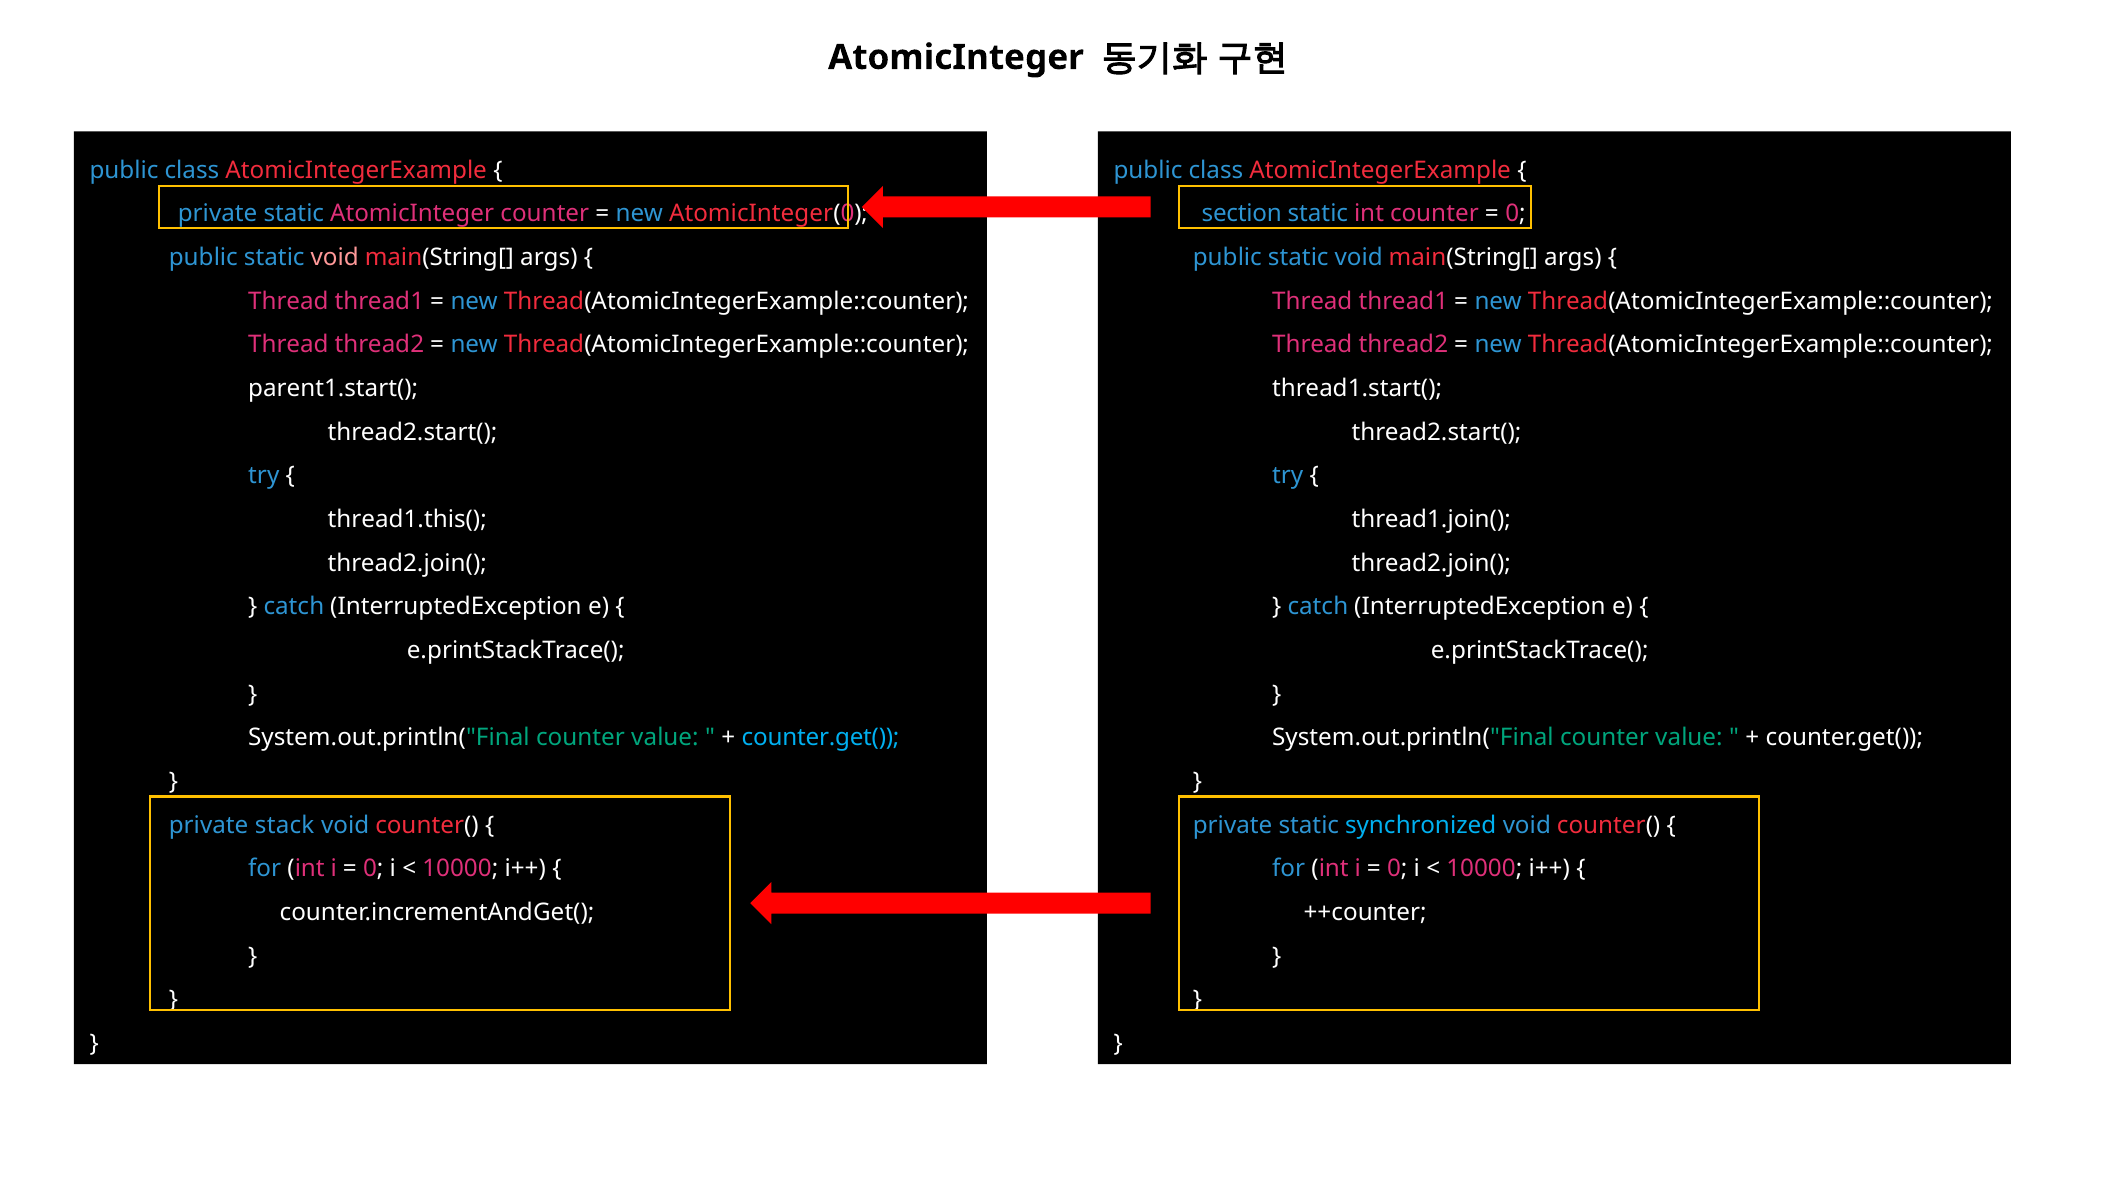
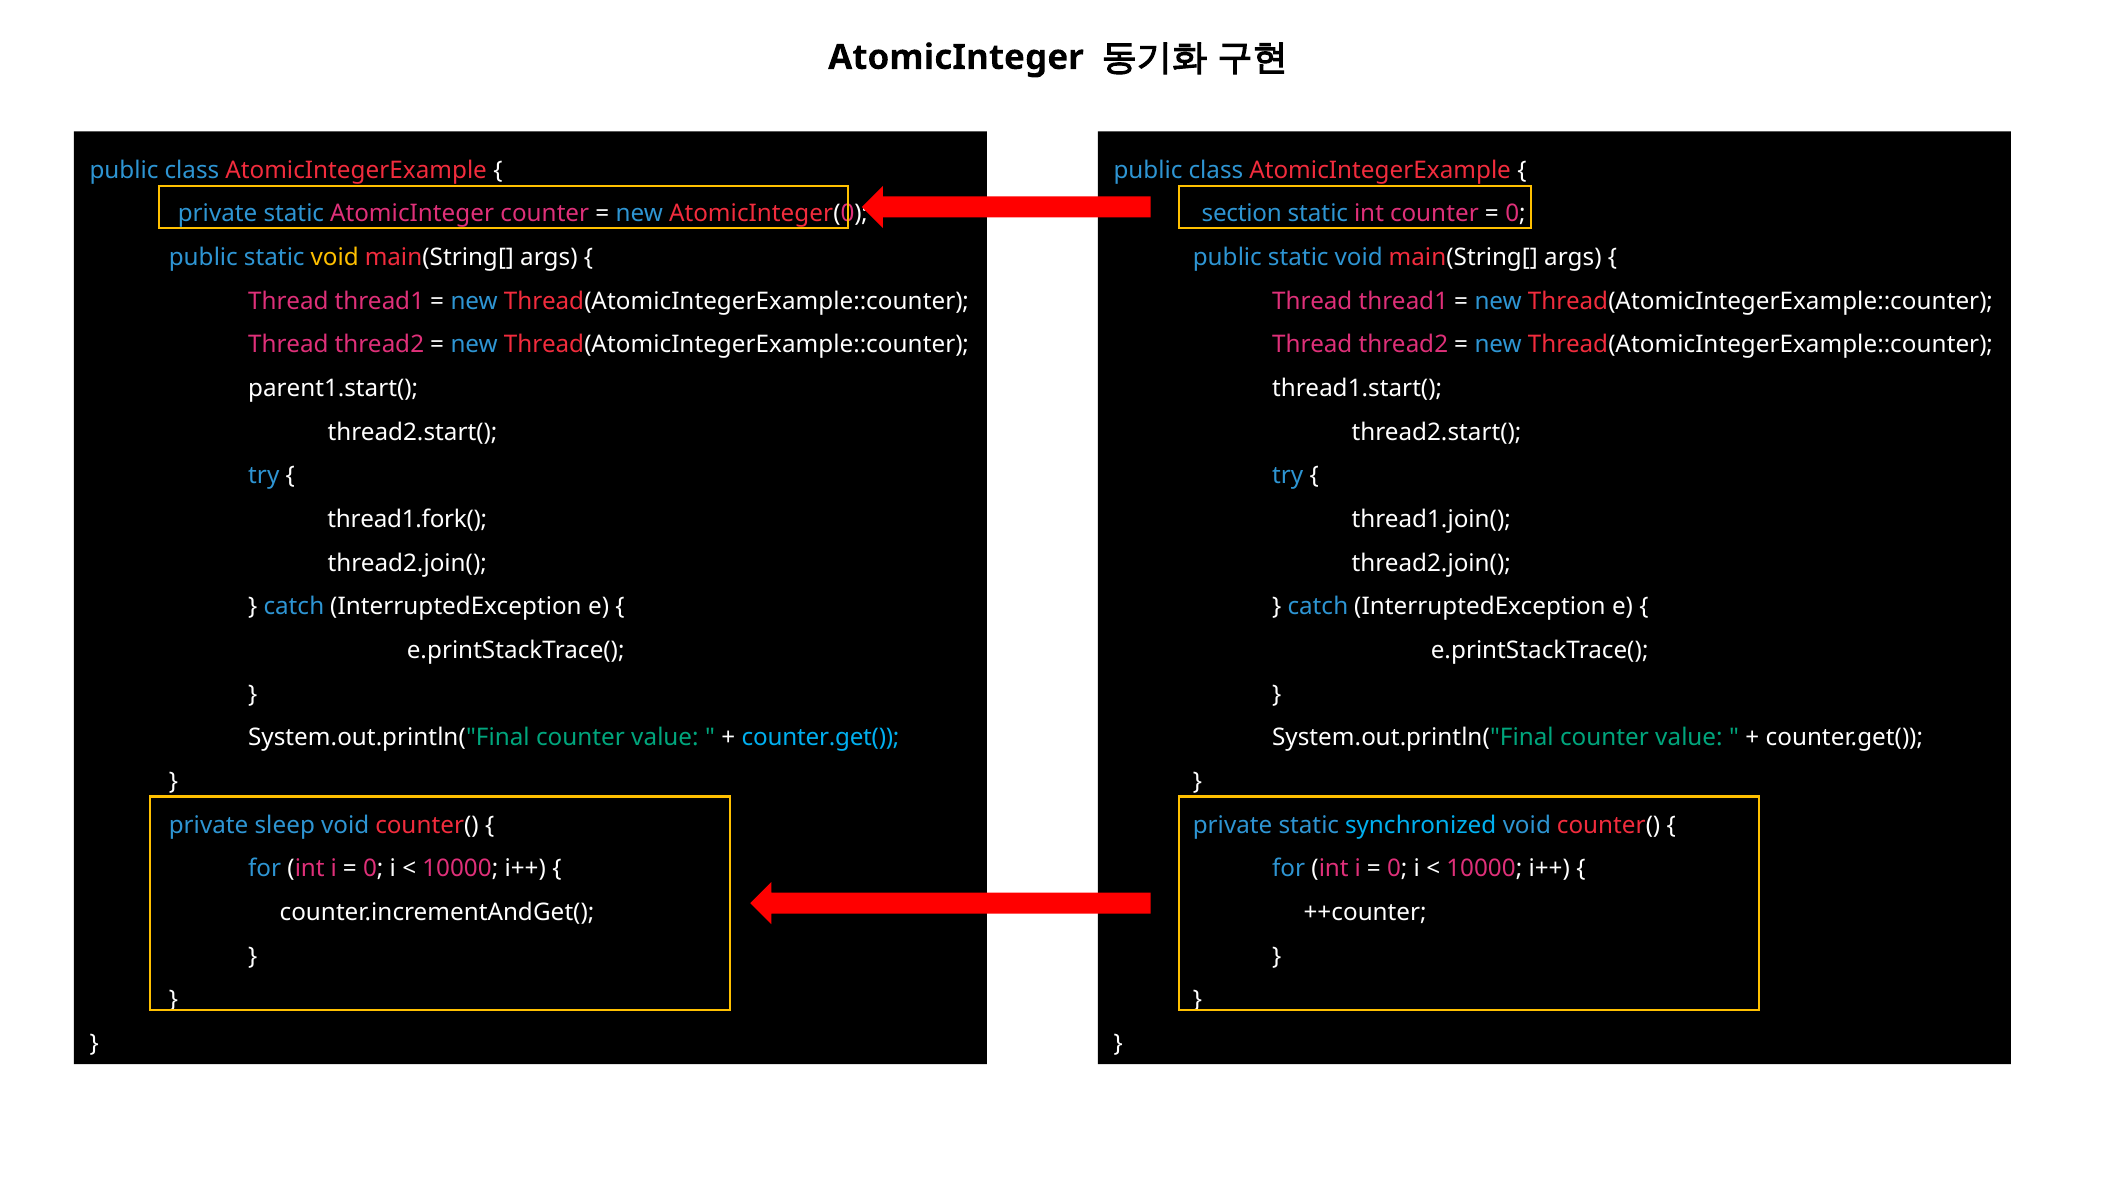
void at (335, 257) colour: pink -> yellow
thread1.this(: thread1.this( -> thread1.fork(
stack: stack -> sleep
